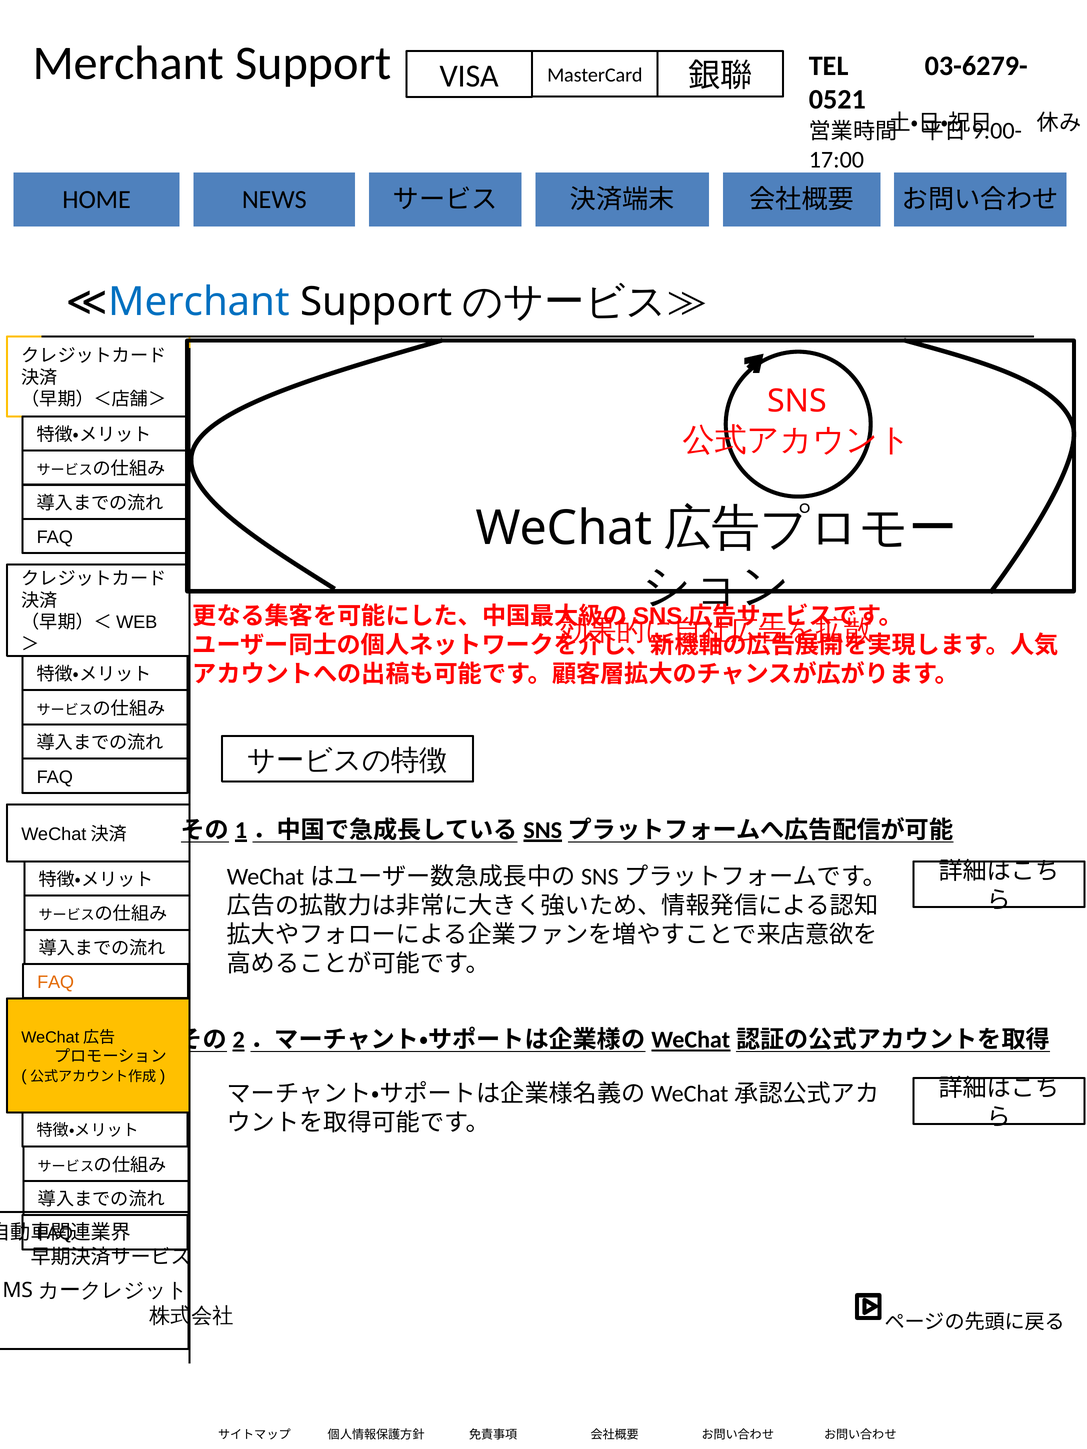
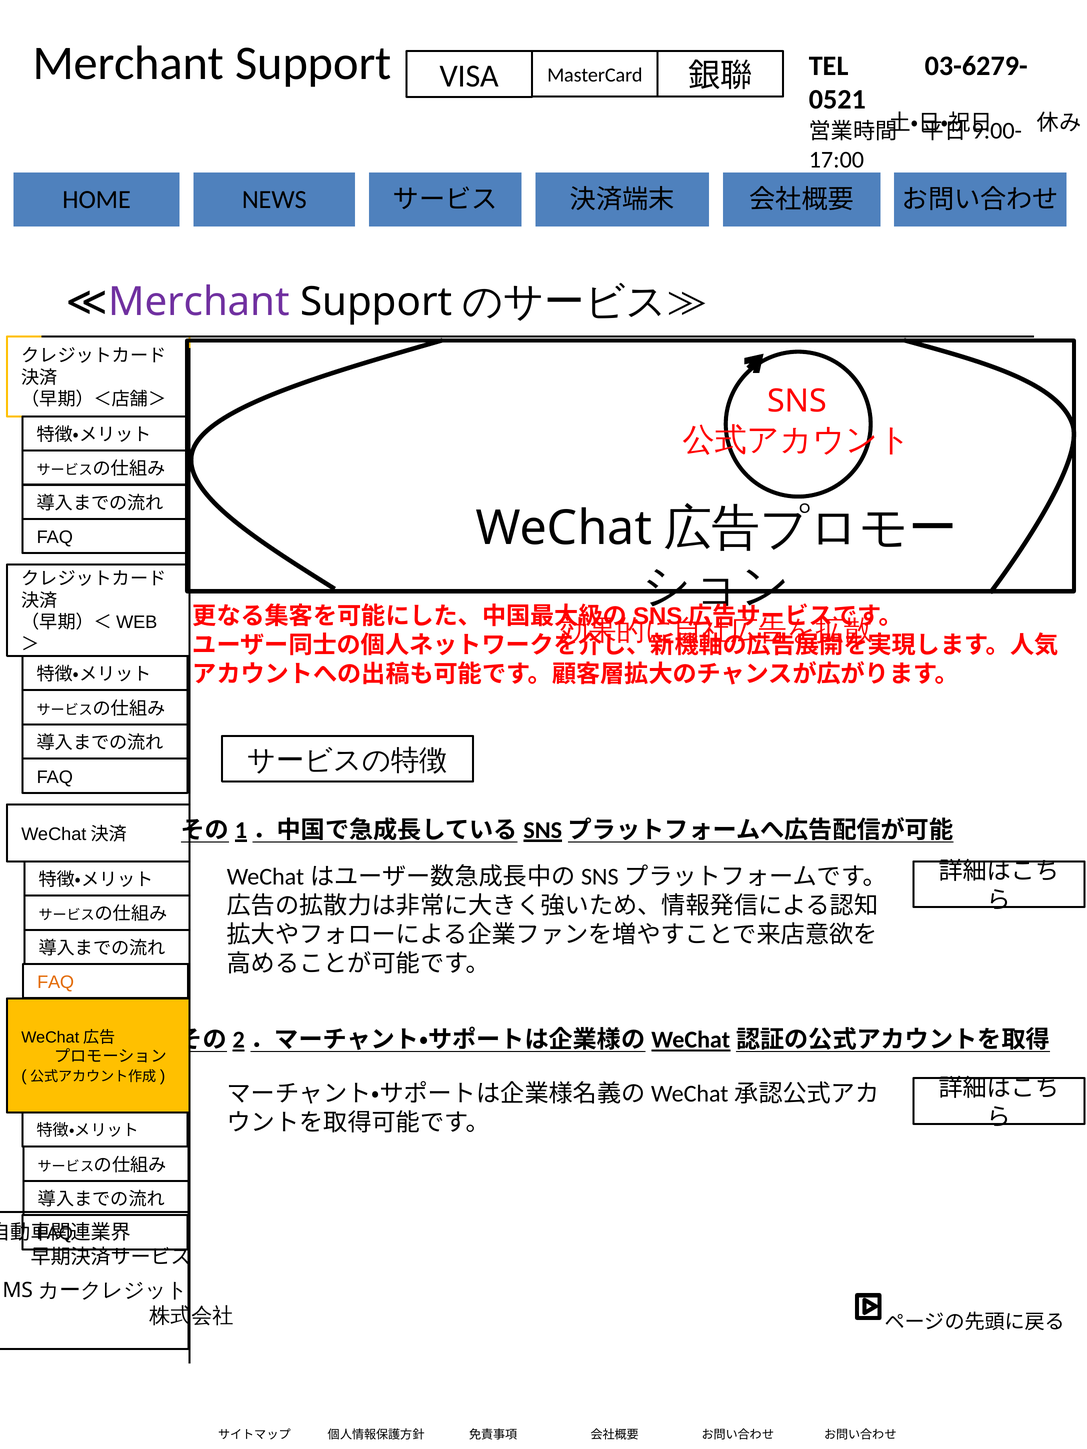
Merchant at (199, 302) colour: blue -> purple
